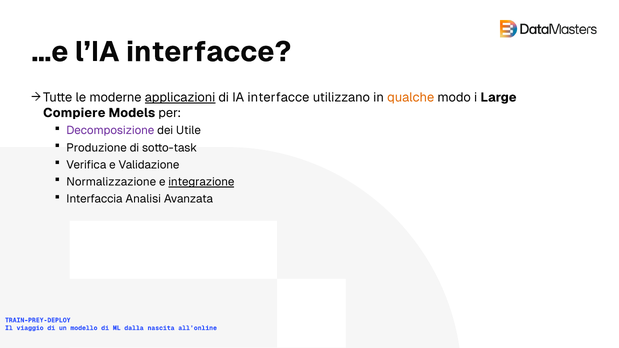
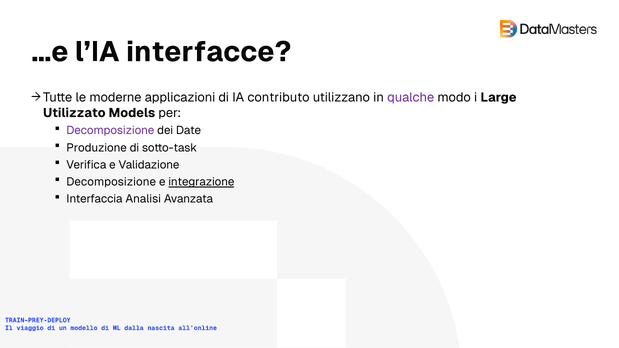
applicazioni underline: present -> none
IA interfacce: interfacce -> contributo
qualche colour: orange -> purple
Compiere: Compiere -> Utilizzato
Utile: Utile -> Date
Normalizzazione at (111, 182): Normalizzazione -> Decomposizione
